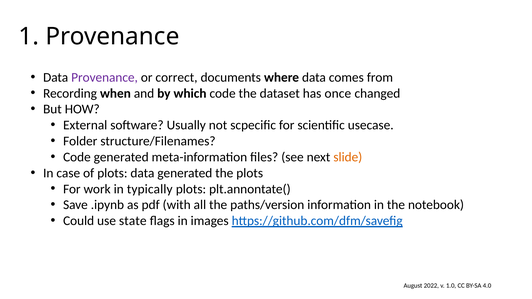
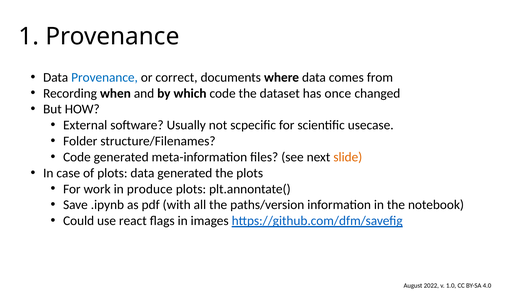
Provenance at (105, 77) colour: purple -> blue
typically: typically -> produce
state: state -> react
